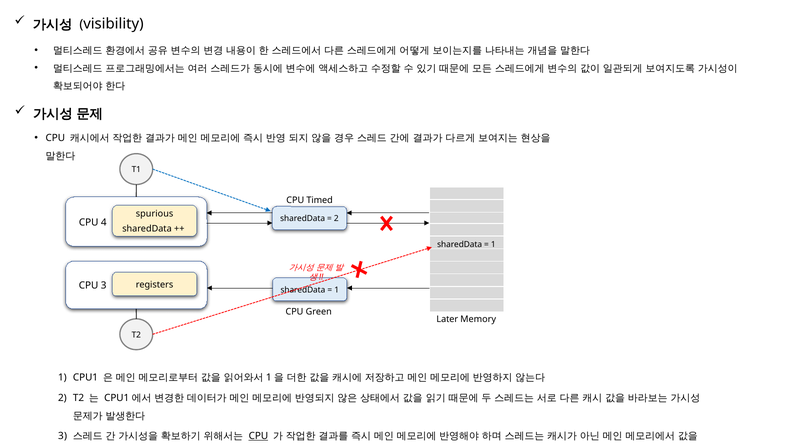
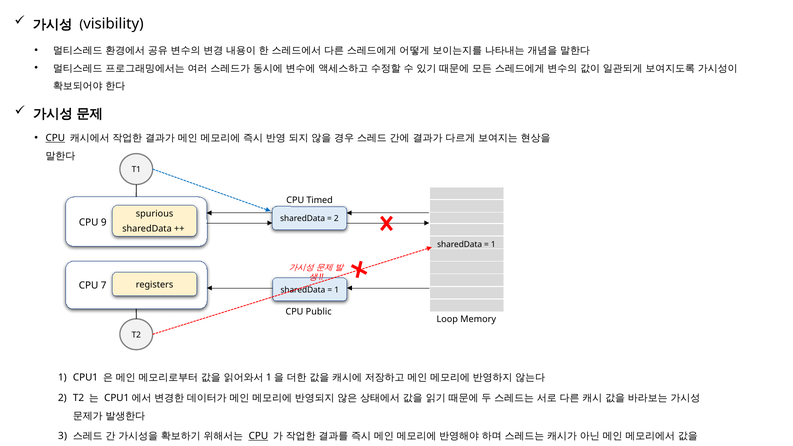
CPU at (55, 138) underline: none -> present
4: 4 -> 9
CPU 3: 3 -> 7
Green: Green -> Public
Later: Later -> Loop
